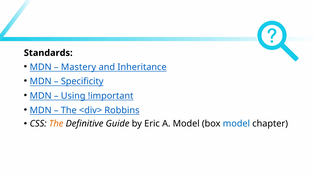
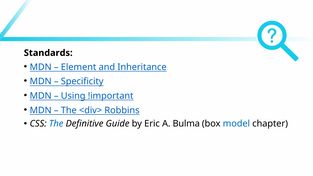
Mastery: Mastery -> Element
The at (56, 124) colour: orange -> blue
A Model: Model -> Bulma
